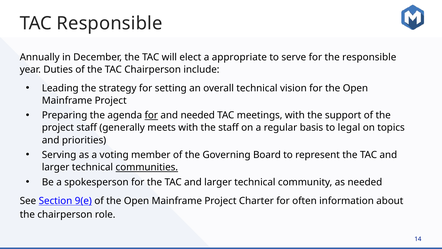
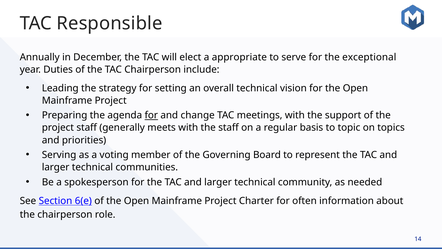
the responsible: responsible -> exceptional
and needed: needed -> change
legal: legal -> topic
communities underline: present -> none
9(e: 9(e -> 6(e
